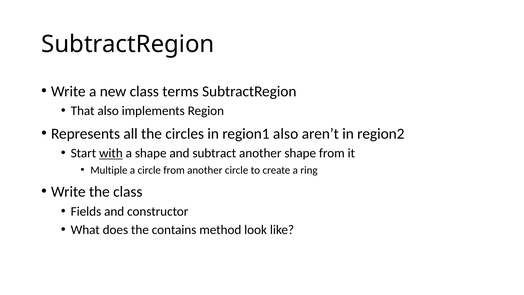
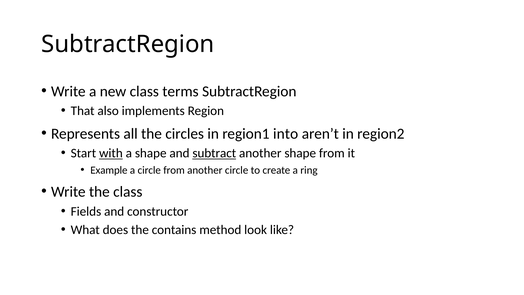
region1 also: also -> into
subtract underline: none -> present
Multiple: Multiple -> Example
